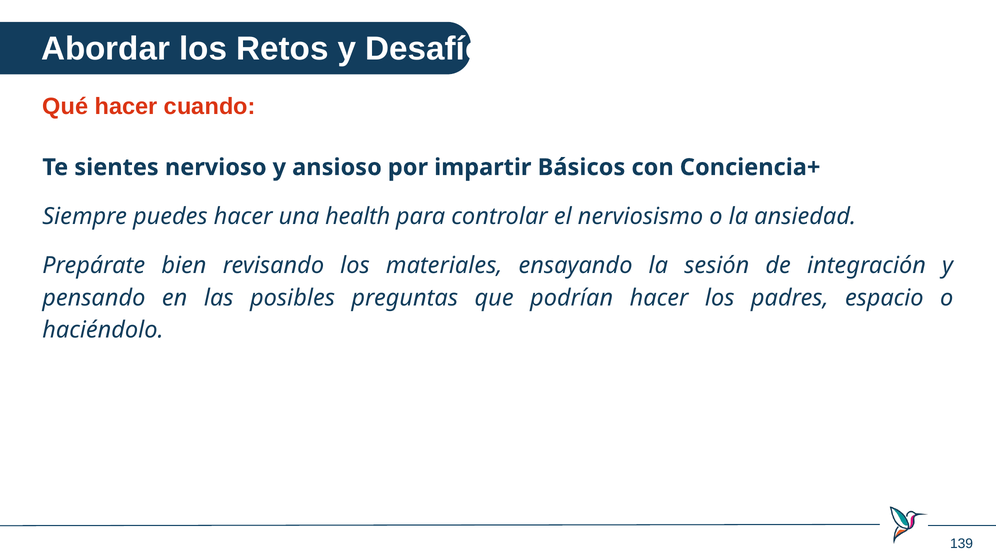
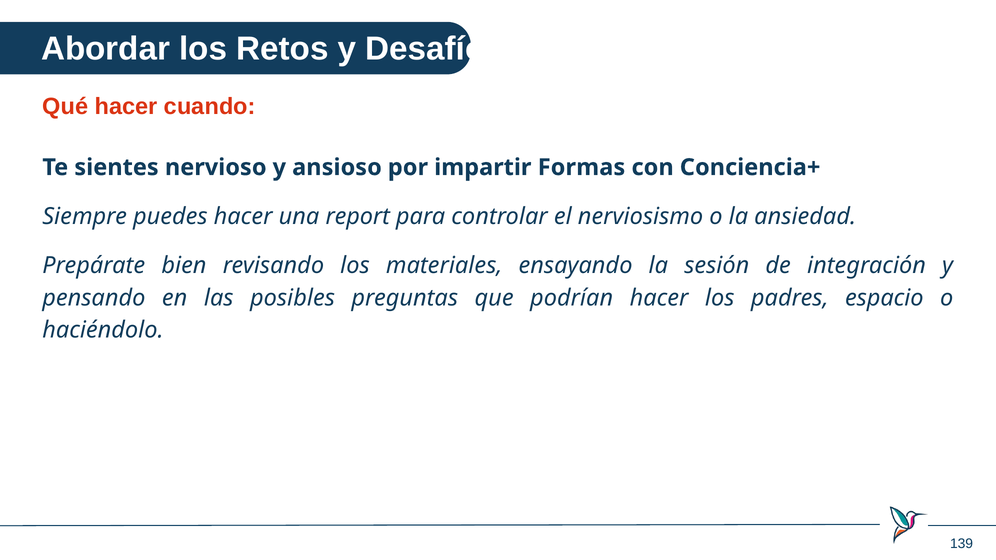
Básicos: Básicos -> Formas
health: health -> report
